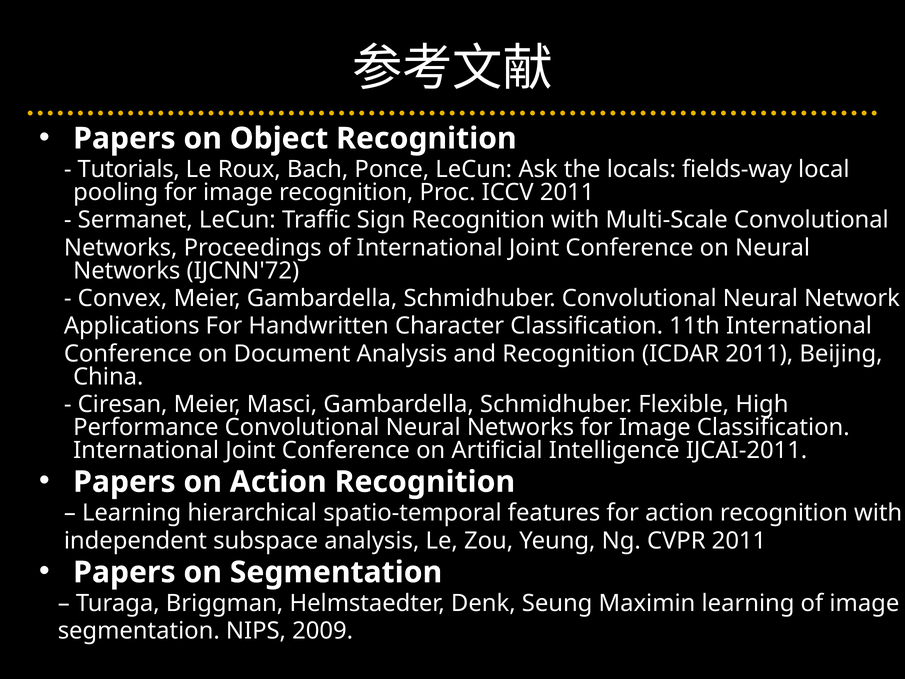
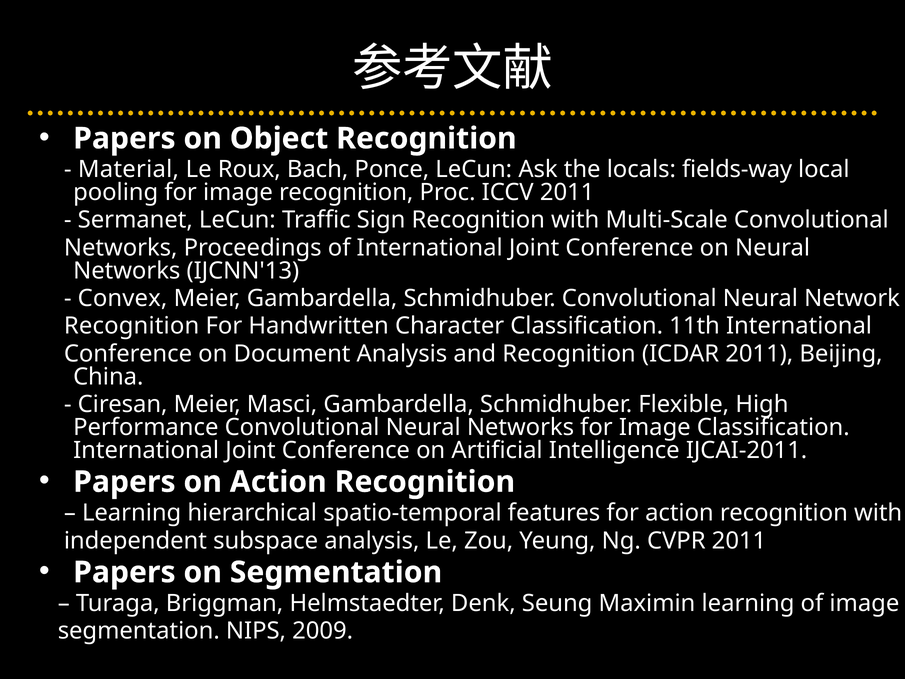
Tutorials: Tutorials -> Material
IJCNN'72: IJCNN'72 -> IJCNN'13
Applications at (132, 326): Applications -> Recognition
